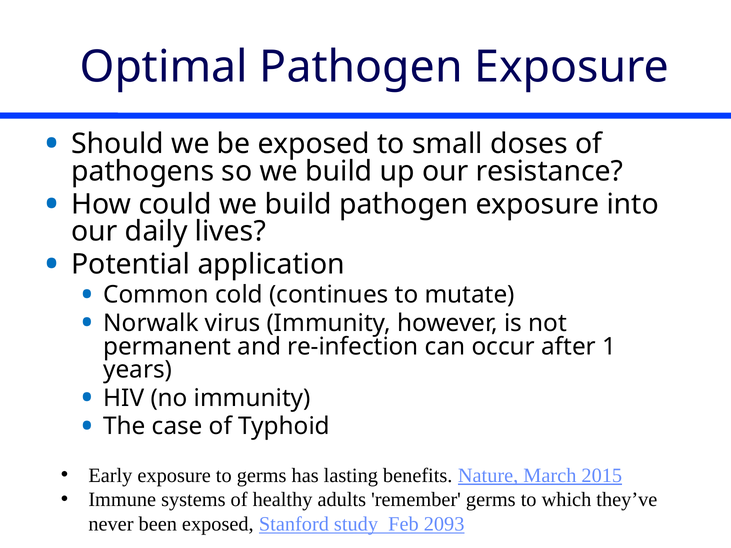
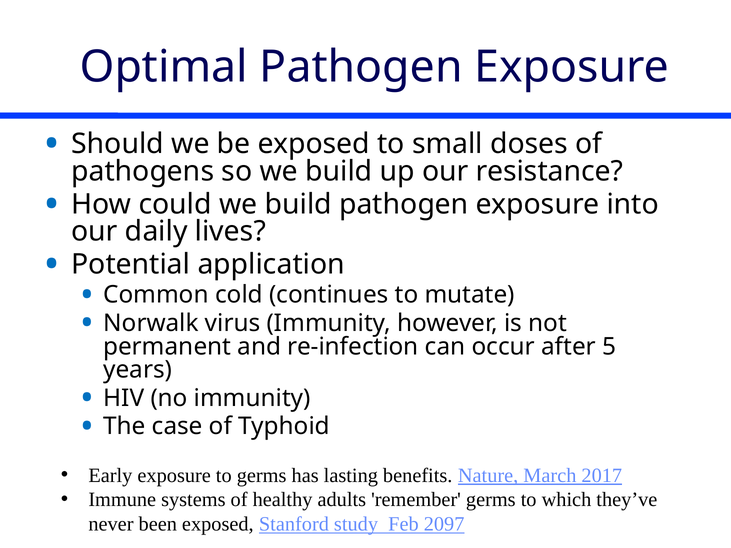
1: 1 -> 5
2015: 2015 -> 2017
2093: 2093 -> 2097
